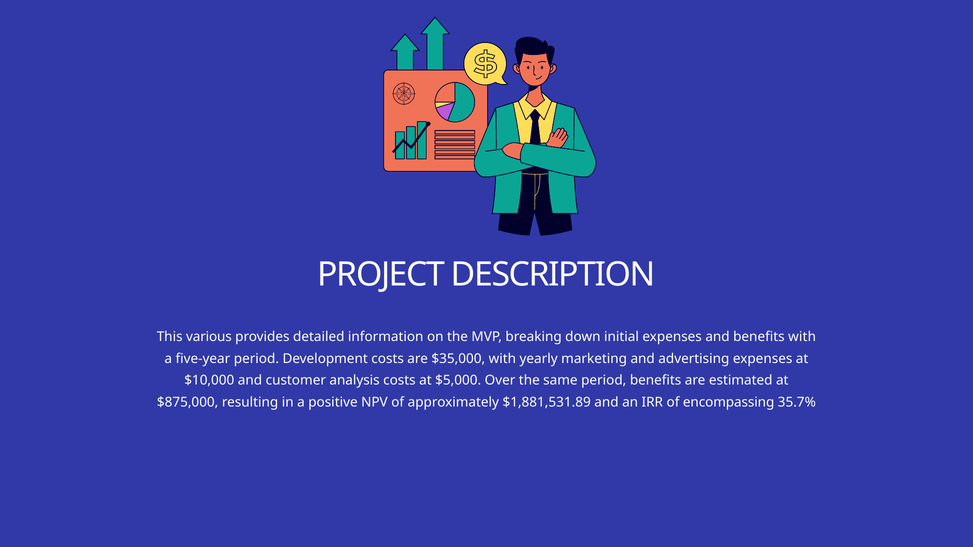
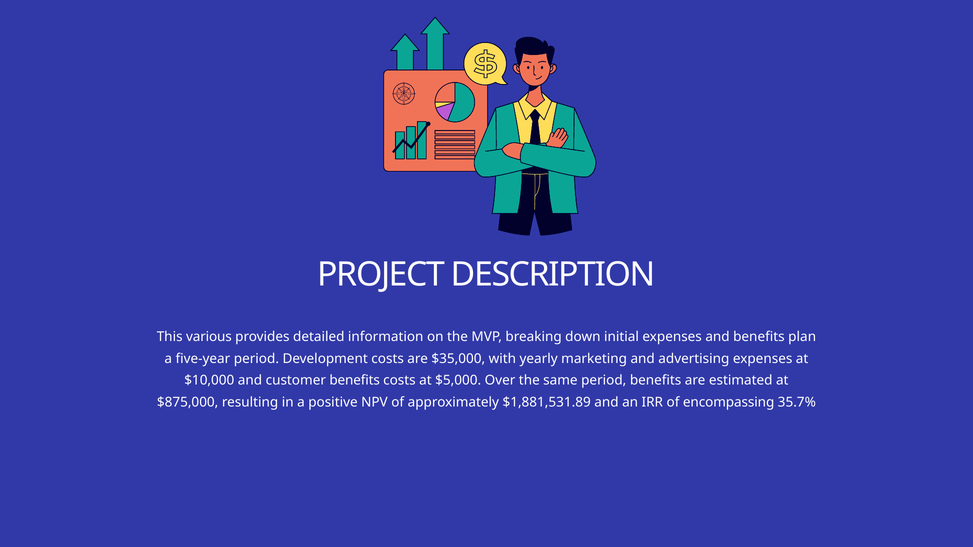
benefits with: with -> plan
customer analysis: analysis -> benefits
